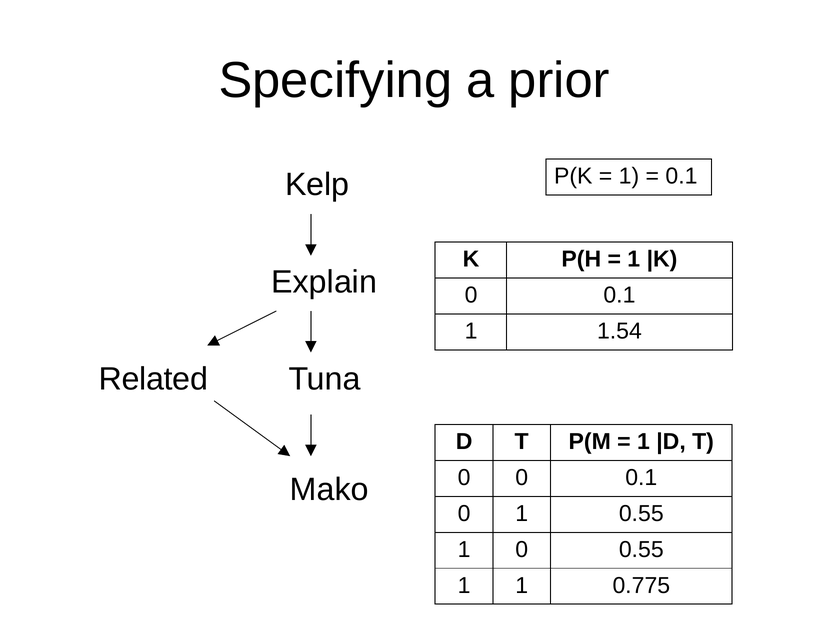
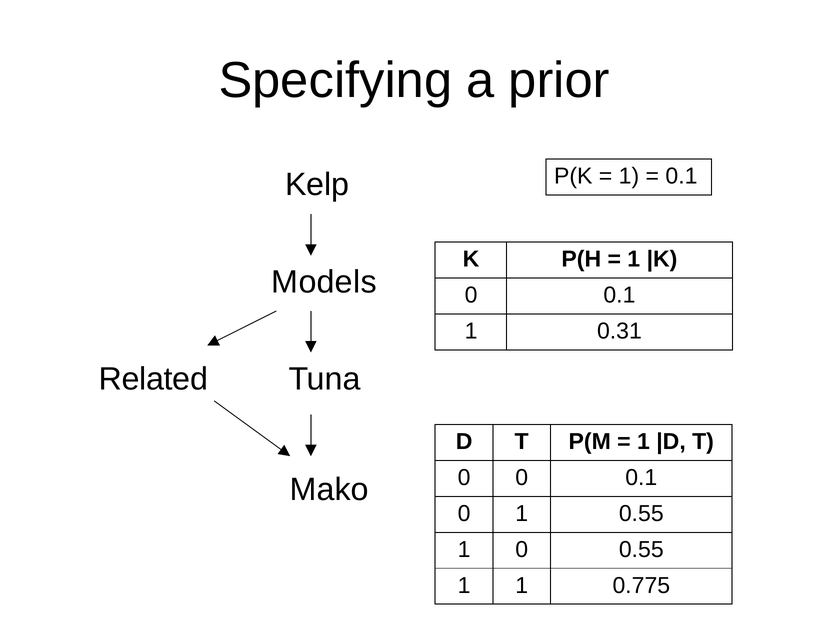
Explain: Explain -> Models
1.54: 1.54 -> 0.31
